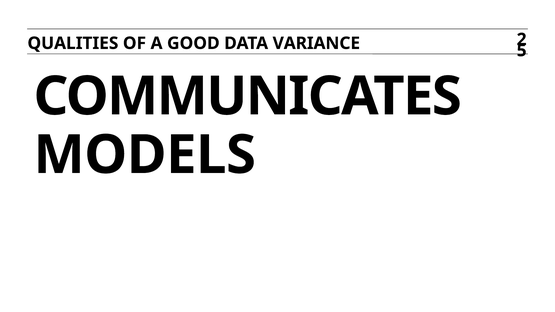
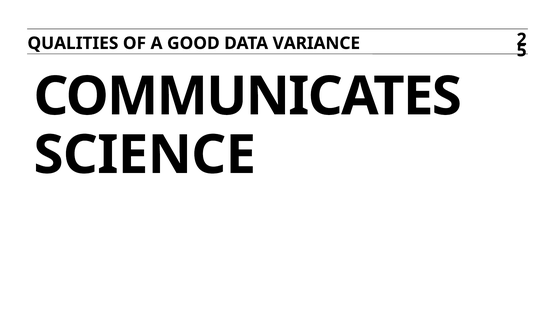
MODELS: MODELS -> SCIENCE
